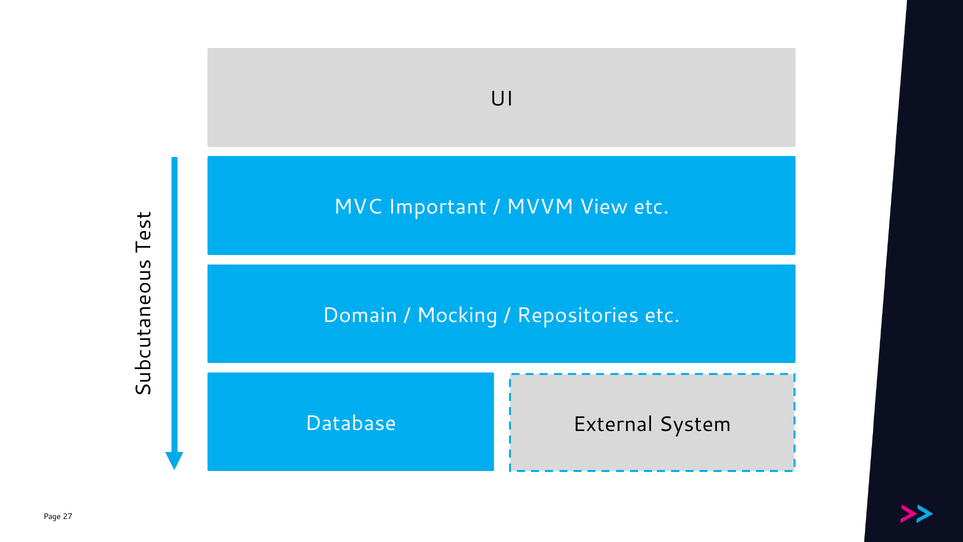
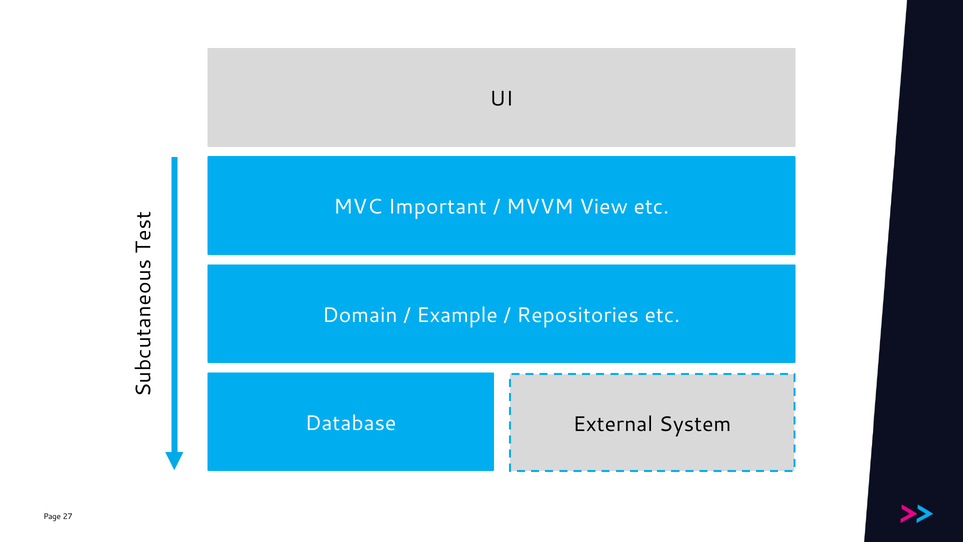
Mocking: Mocking -> Example
